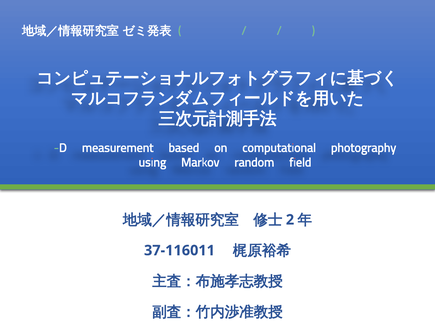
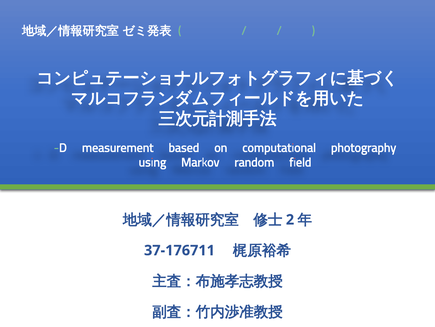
37-116011: 37-116011 -> 37-176711
